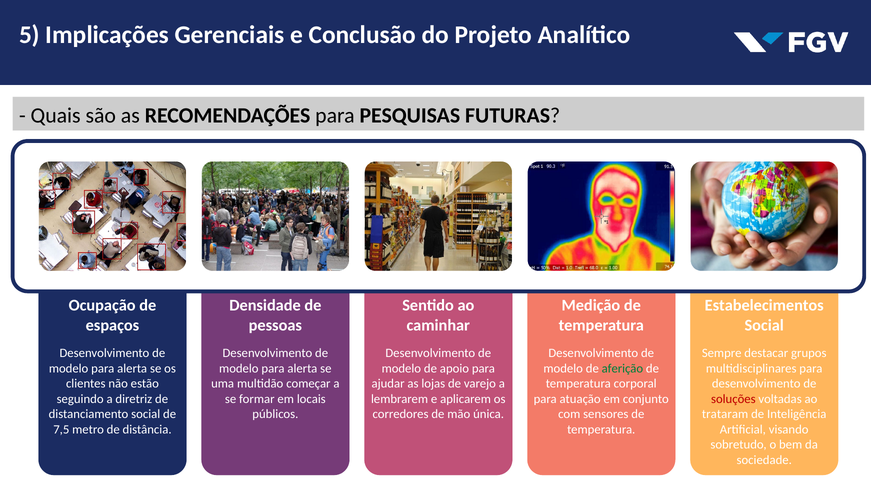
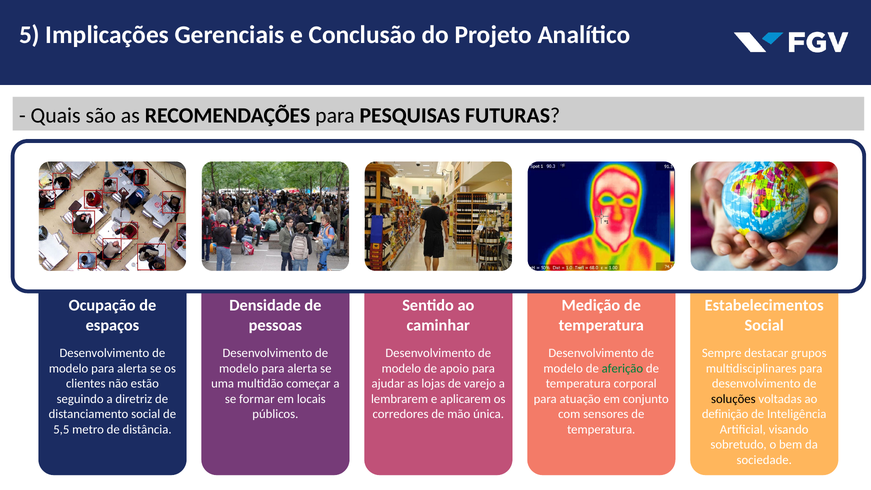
soluções colour: red -> black
trataram: trataram -> definição
7,5: 7,5 -> 5,5
